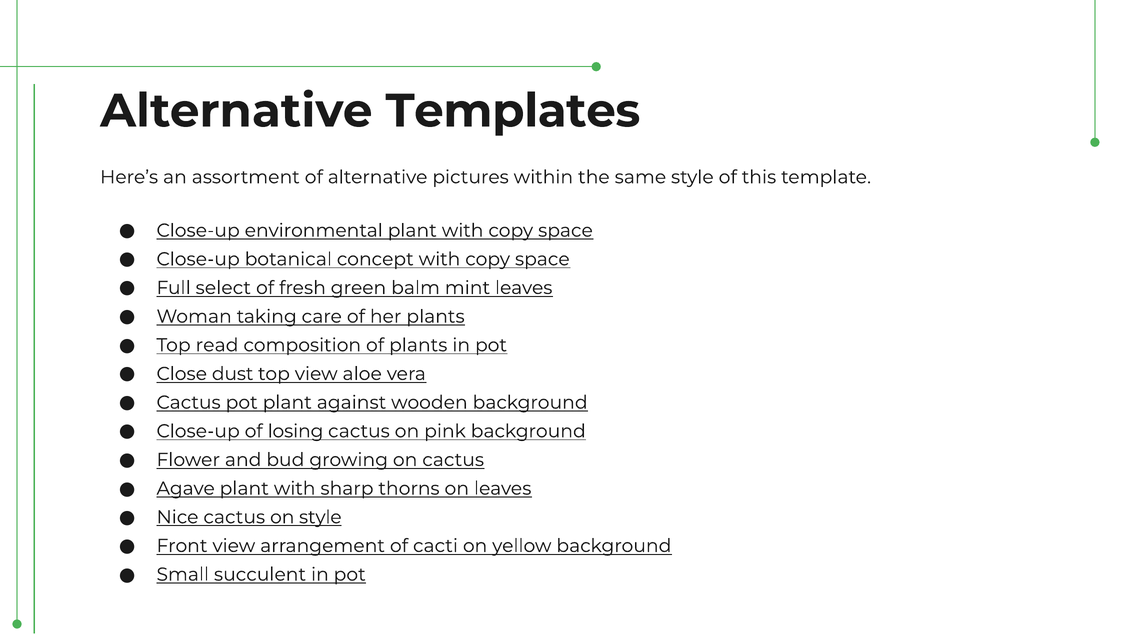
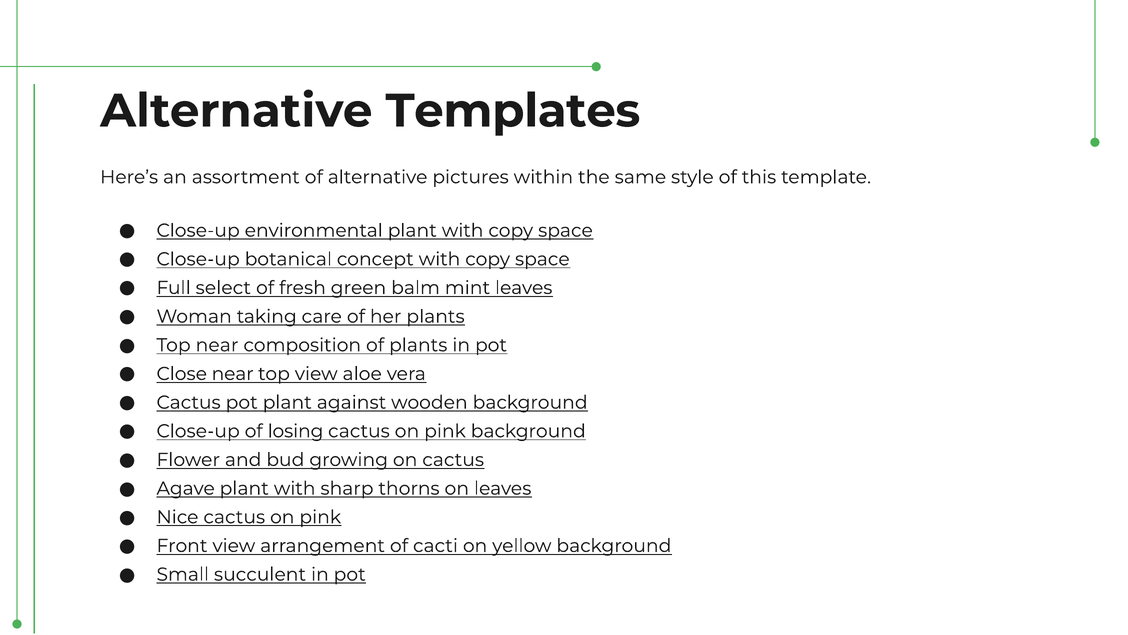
Top read: read -> near
Close dust: dust -> near
Nice cactus on style: style -> pink
